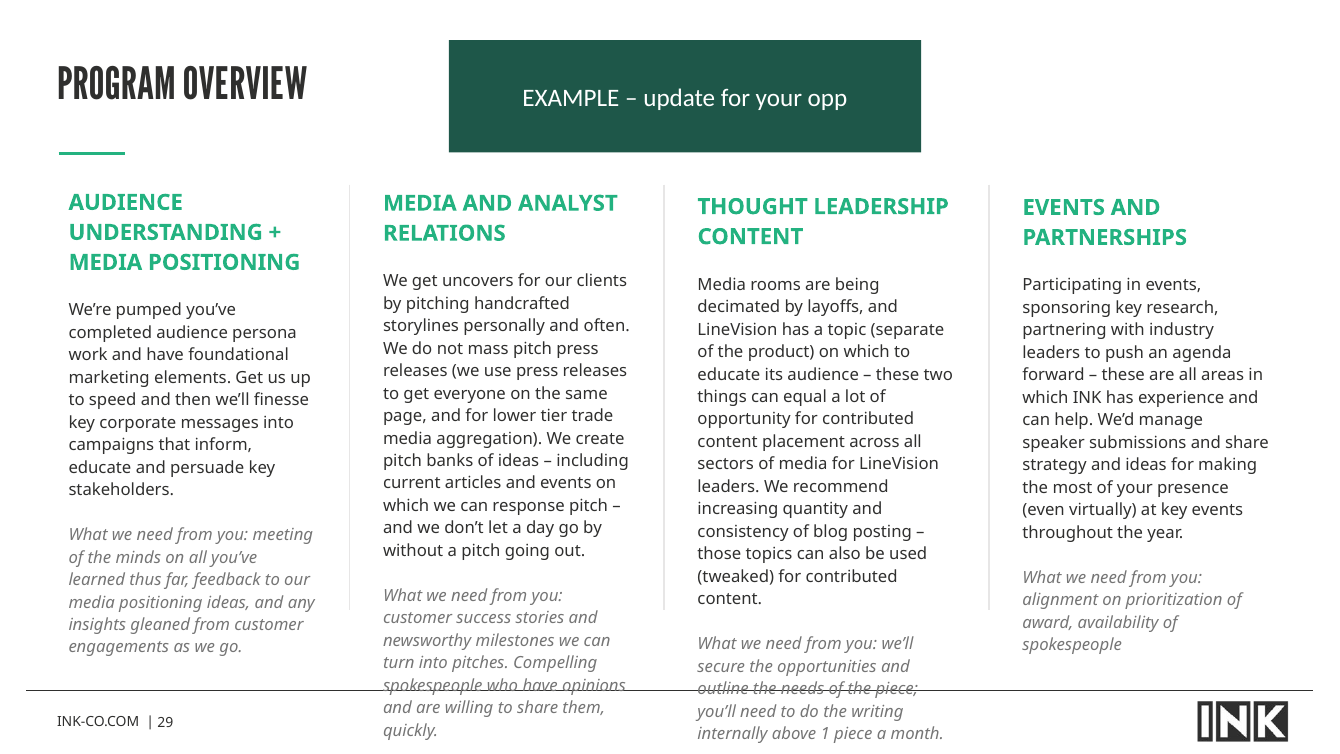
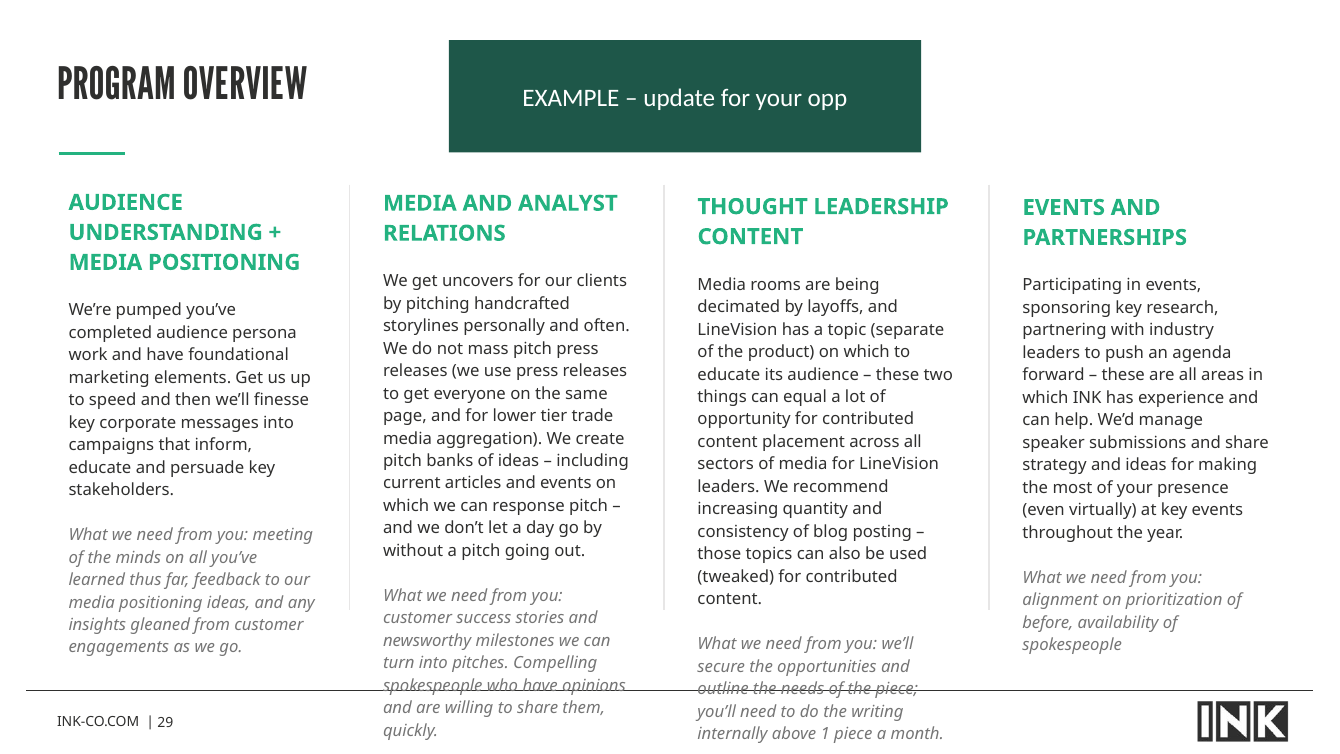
award: award -> before
